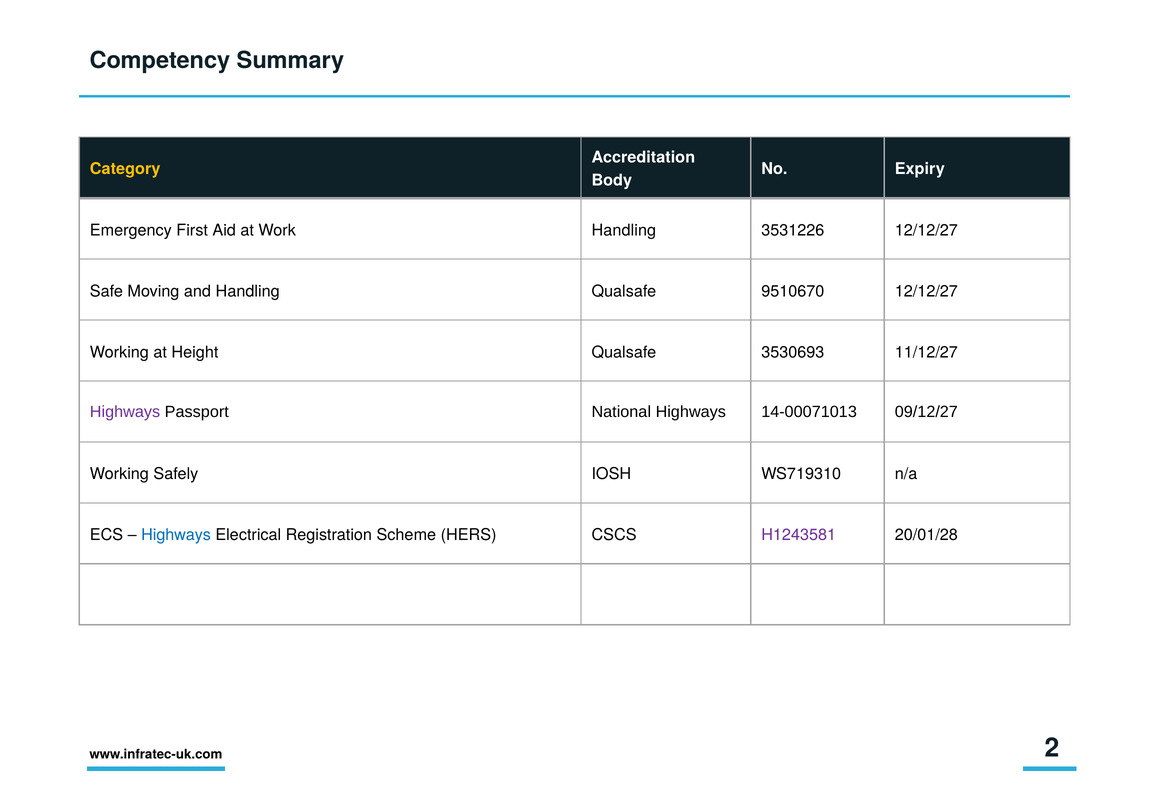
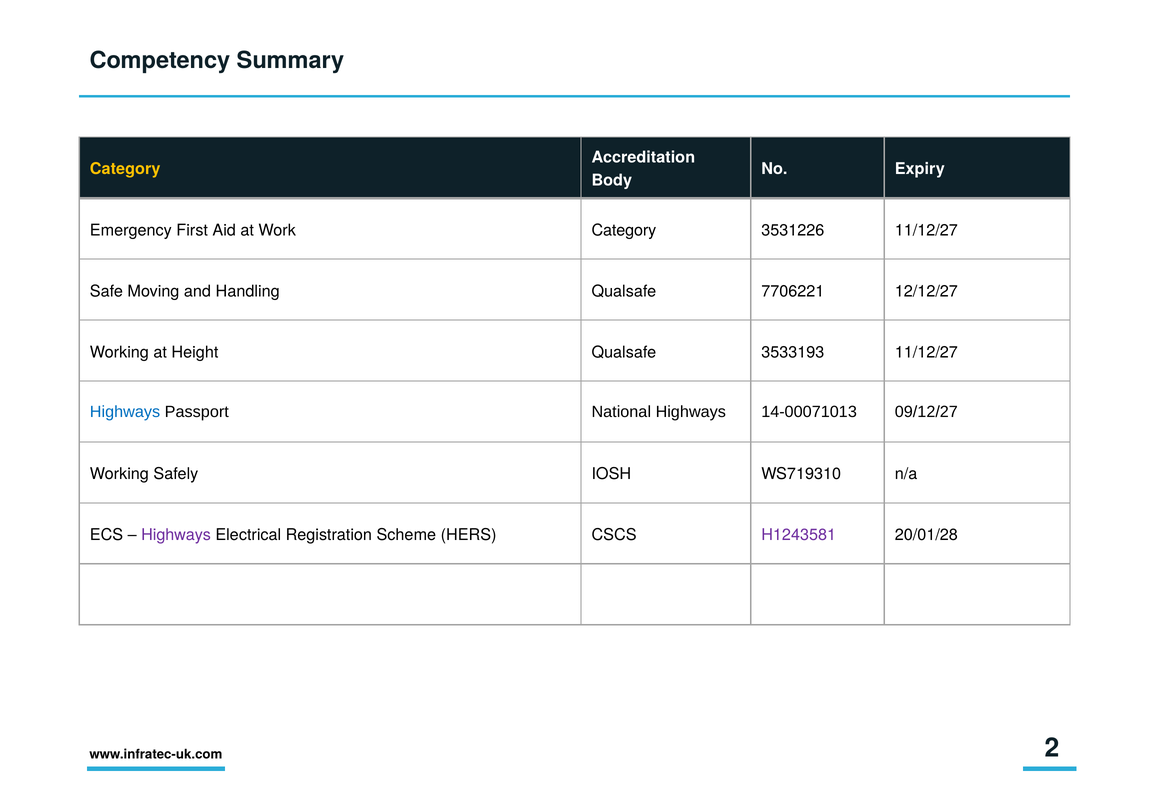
Work Handling: Handling -> Category
3531226 12/12/27: 12/12/27 -> 11/12/27
9510670: 9510670 -> 7706221
3530693: 3530693 -> 3533193
Highways at (125, 411) colour: purple -> blue
Highways at (176, 535) colour: blue -> purple
